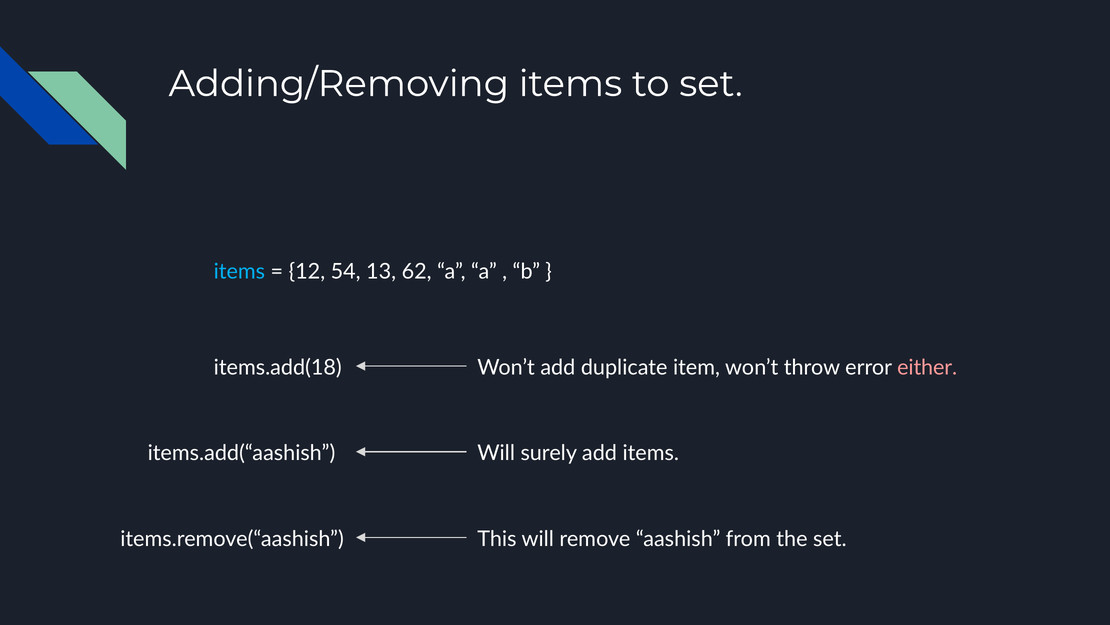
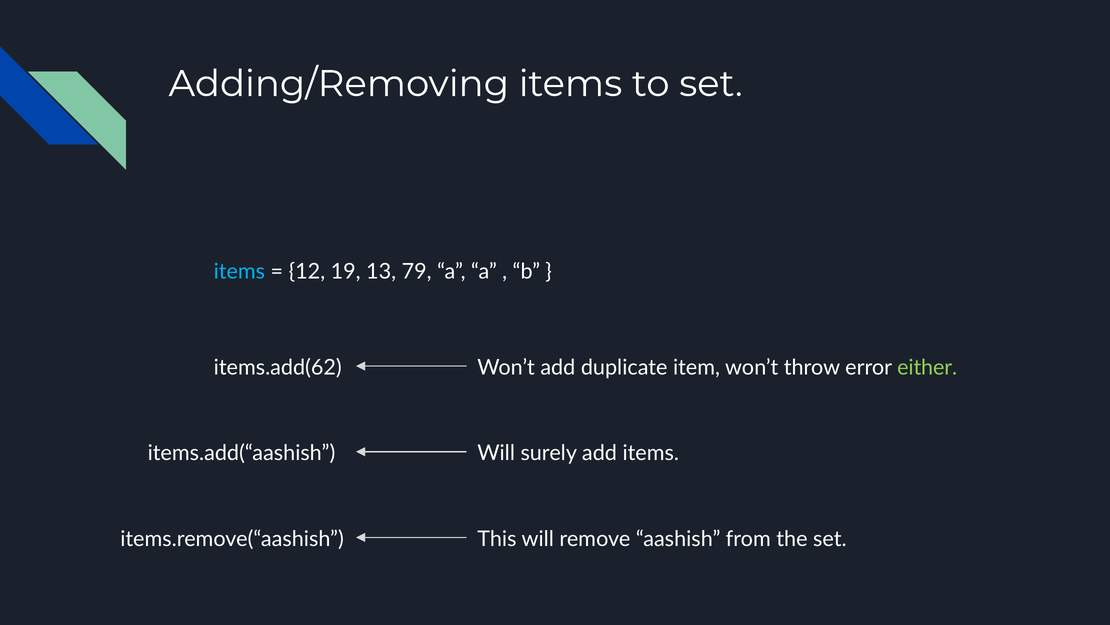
54: 54 -> 19
62: 62 -> 79
items.add(18: items.add(18 -> items.add(62
either colour: pink -> light green
